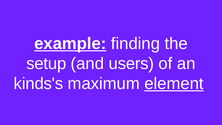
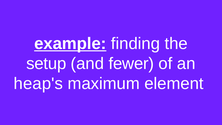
users: users -> fewer
kinds's: kinds's -> heap's
element underline: present -> none
